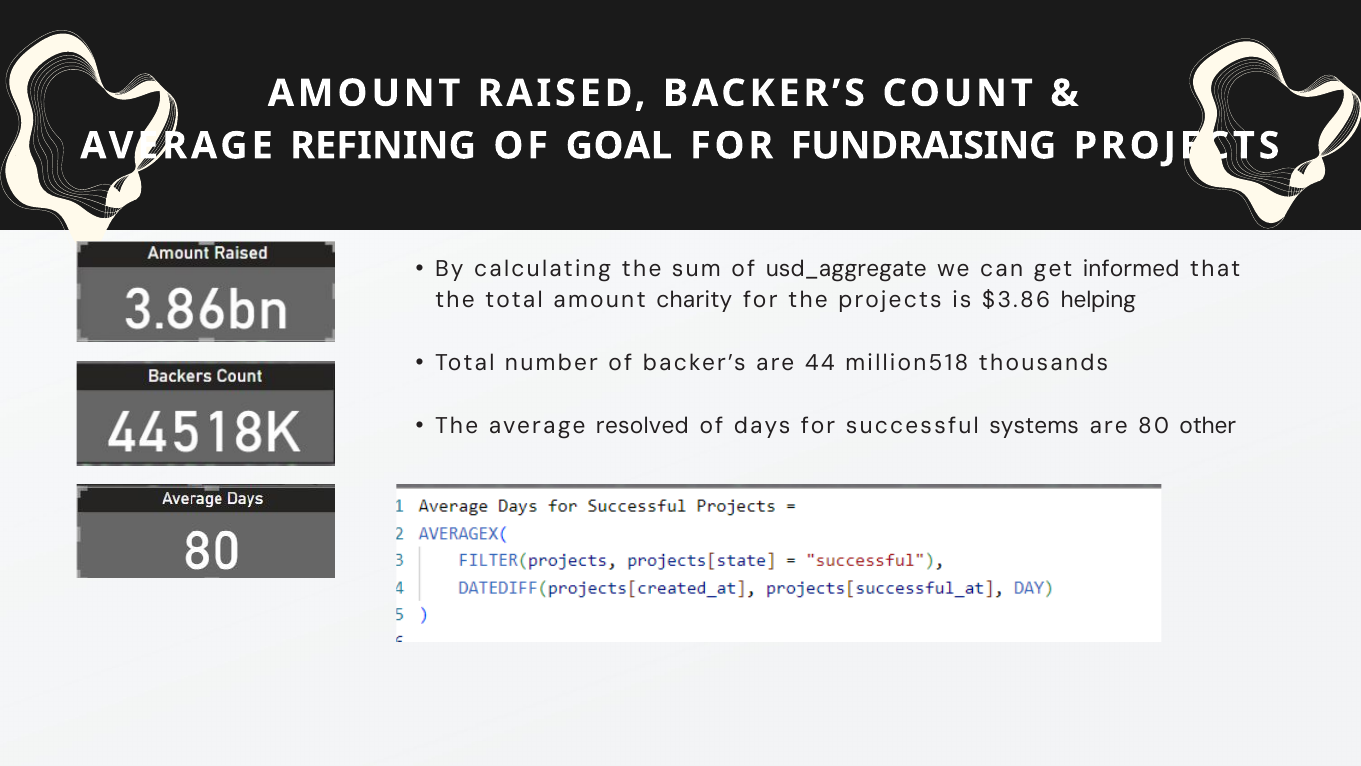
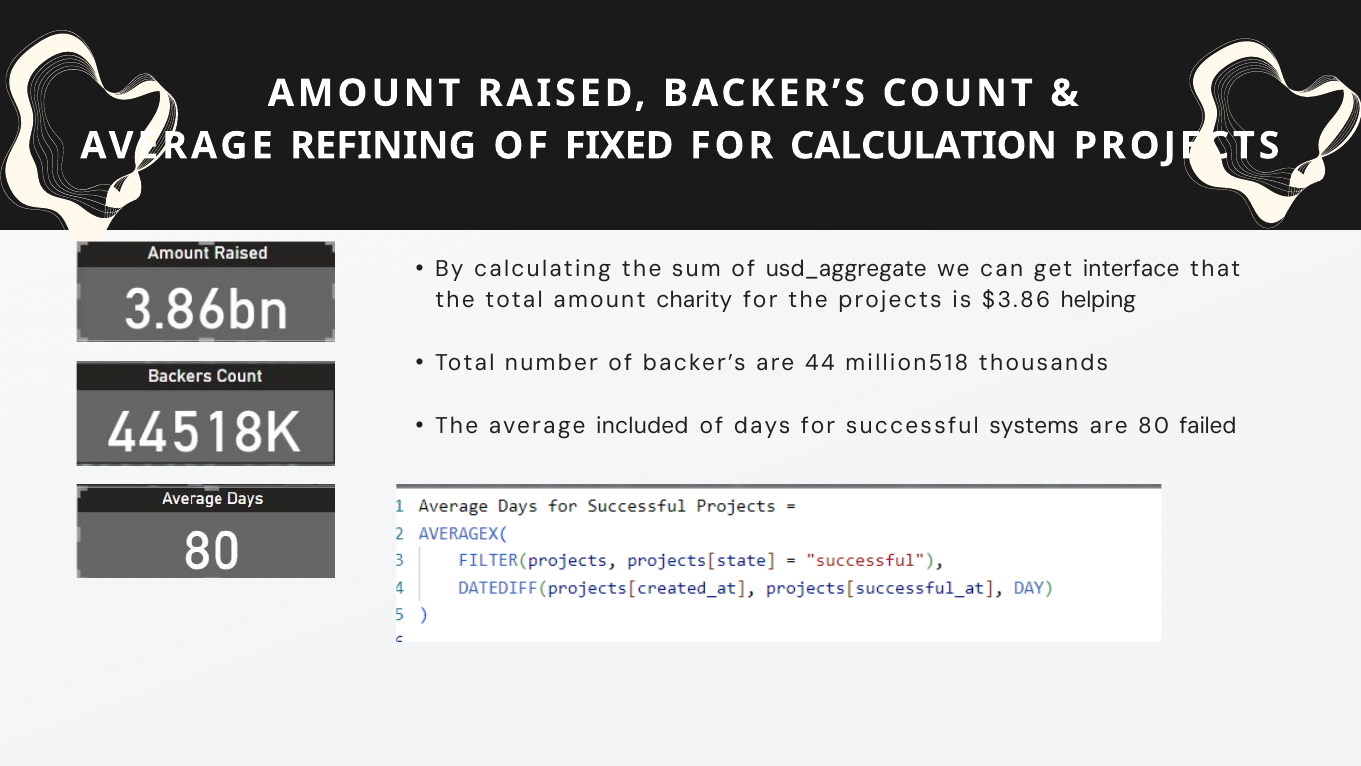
GOAL: GOAL -> FIXED
FUNDRAISING: FUNDRAISING -> CALCULATION
informed: informed -> interface
resolved: resolved -> included
other: other -> failed
